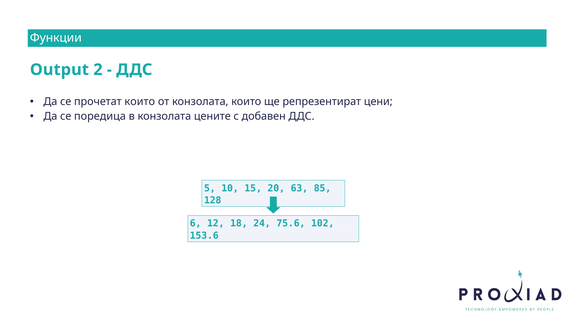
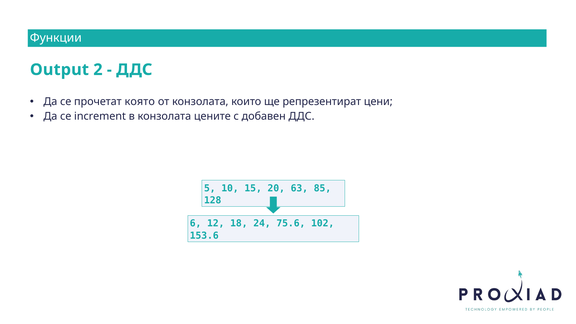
прочетат които: които -> която
поредица: поредица -> increment
